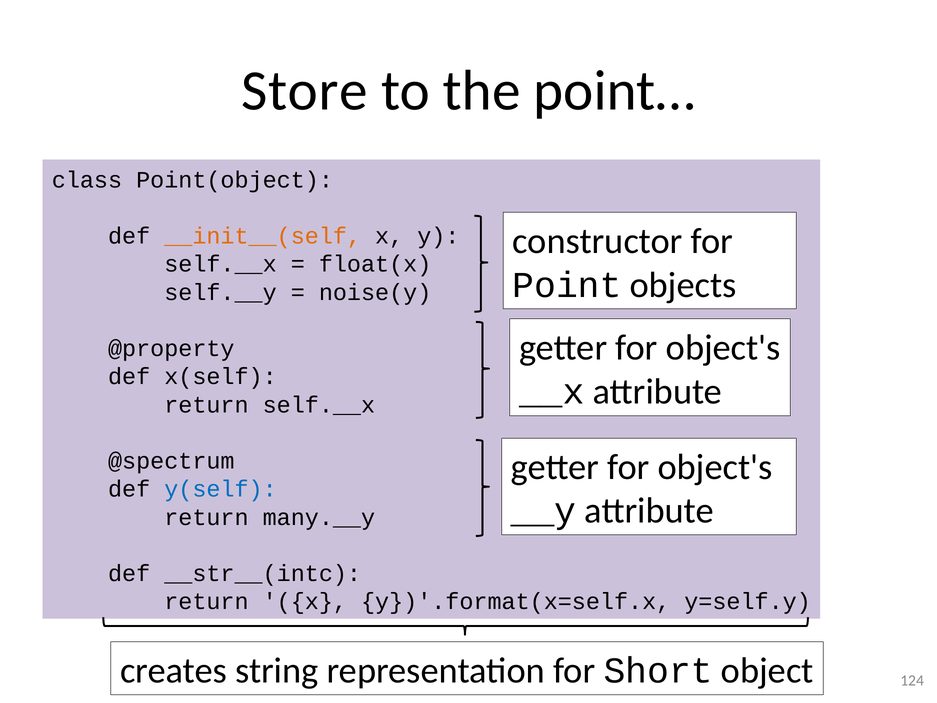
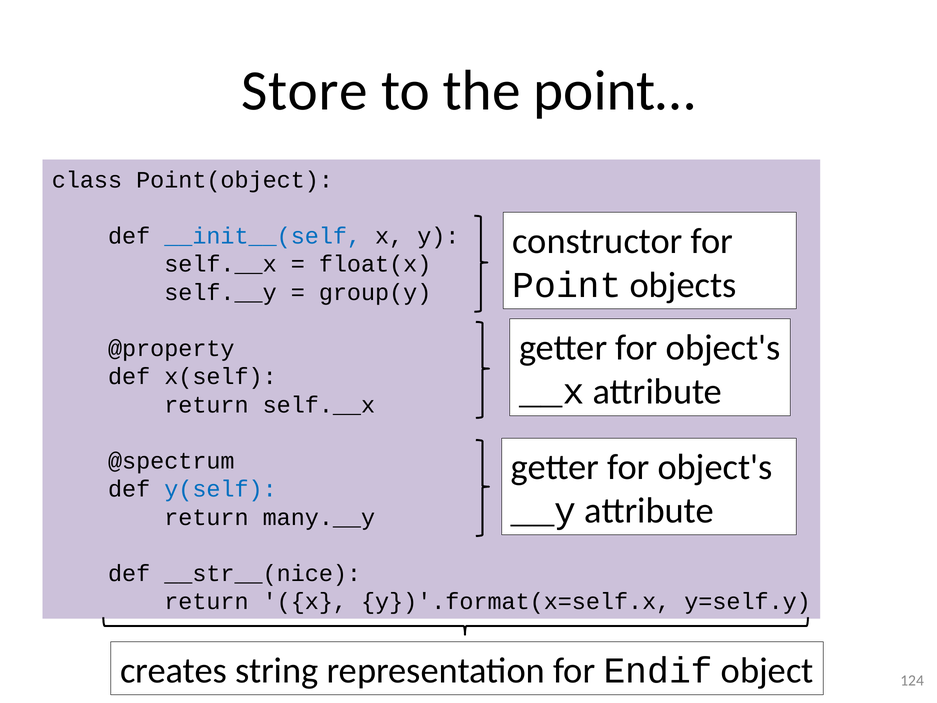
__init__(self colour: orange -> blue
noise(y: noise(y -> group(y
__str__(intc: __str__(intc -> __str__(nice
Short: Short -> Endif
